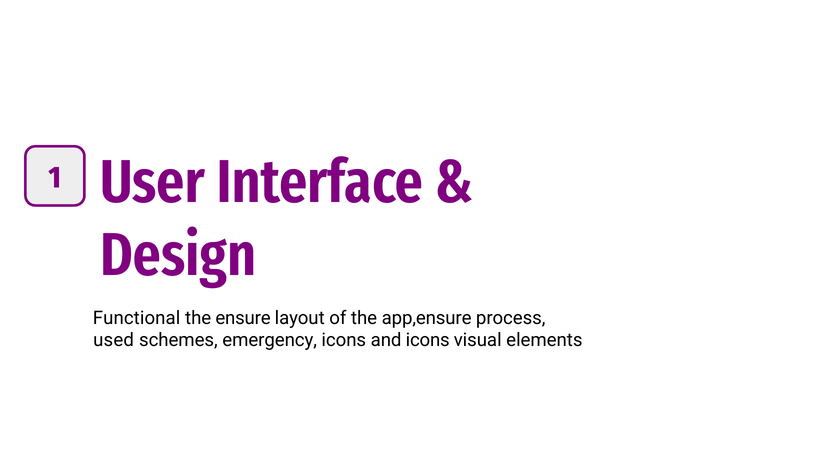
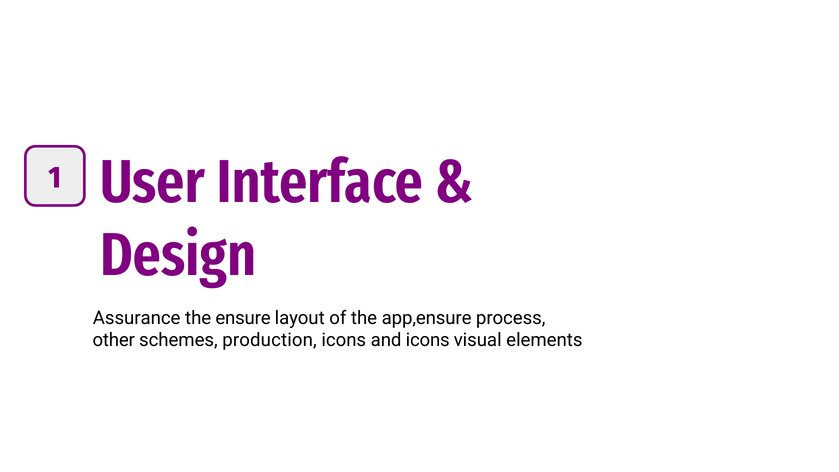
Functional: Functional -> Assurance
used: used -> other
emergency: emergency -> production
